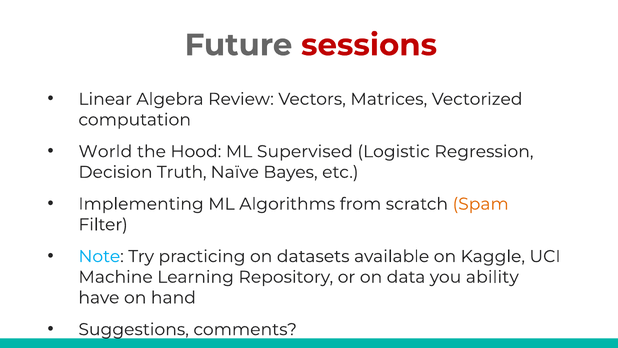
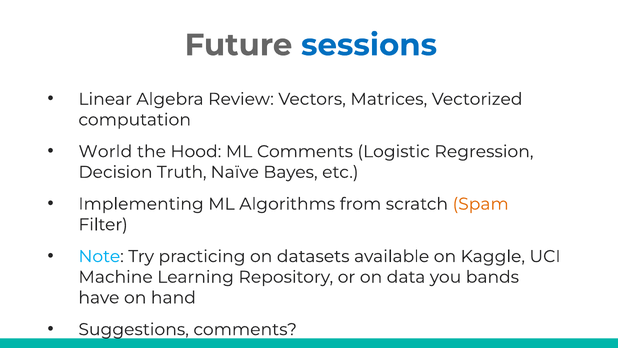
sessions colour: red -> blue
ML Supervised: Supervised -> Comments
ability: ability -> bands
